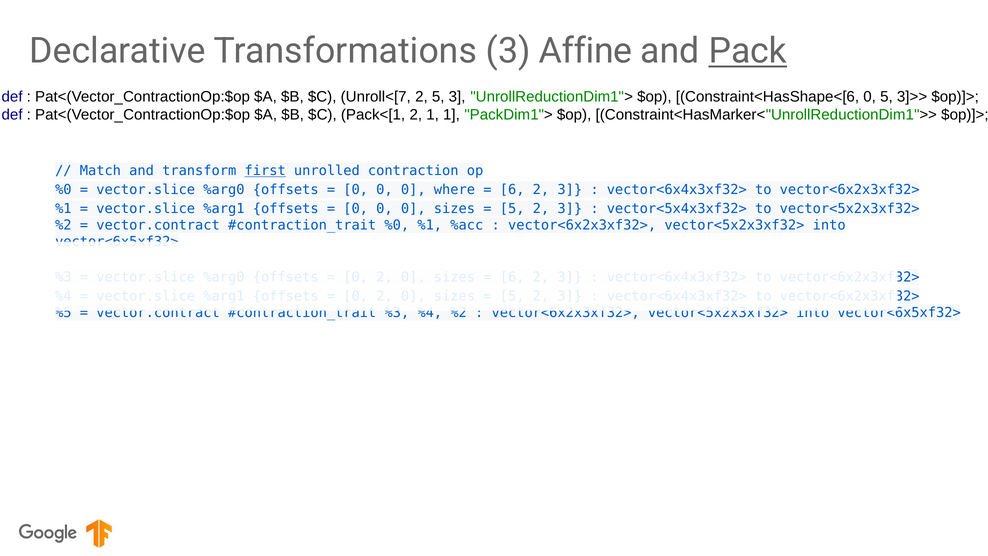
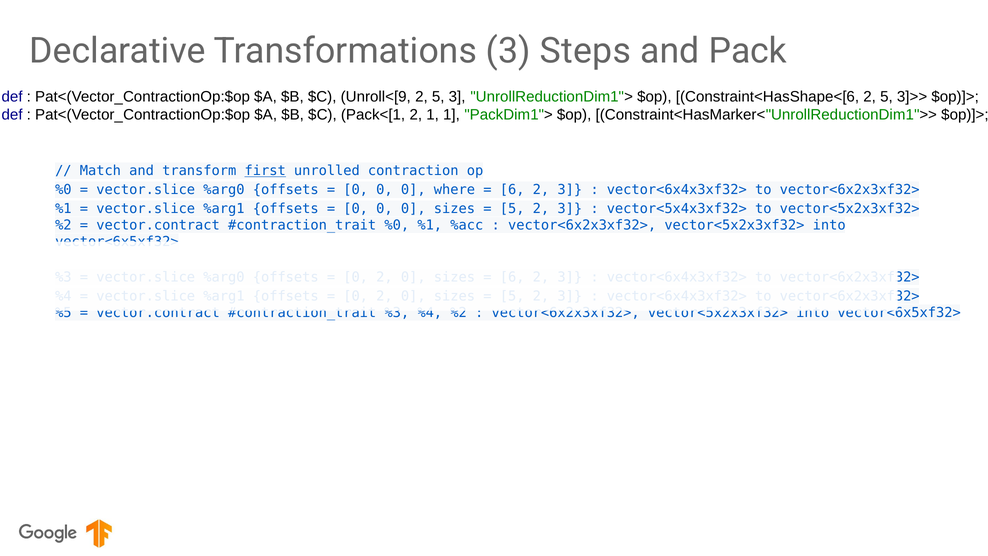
Affine: Affine -> Steps
Pack underline: present -> none
Unroll<[7: Unroll<[7 -> Unroll<[9
Constraint<HasShape<[6 0: 0 -> 2
